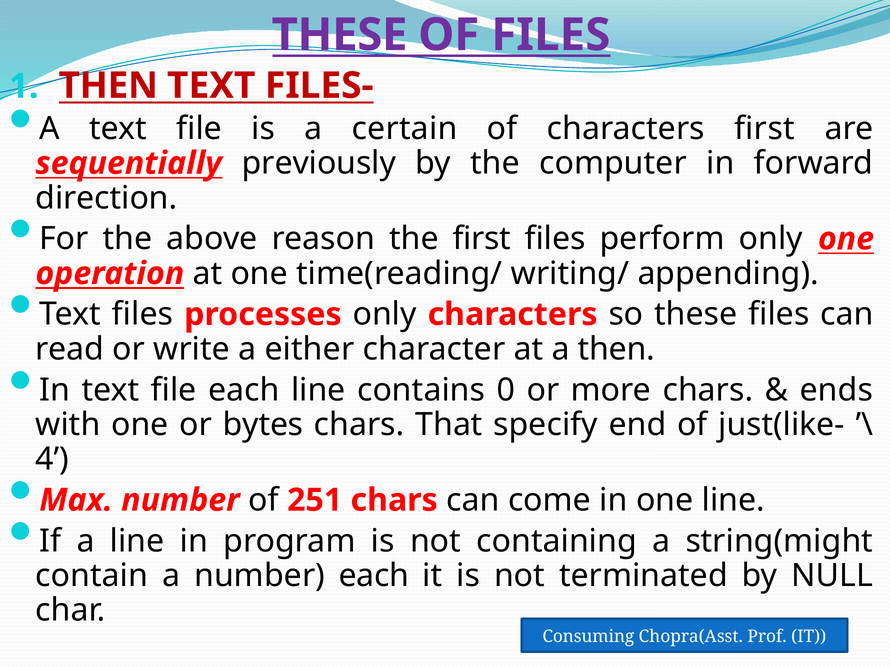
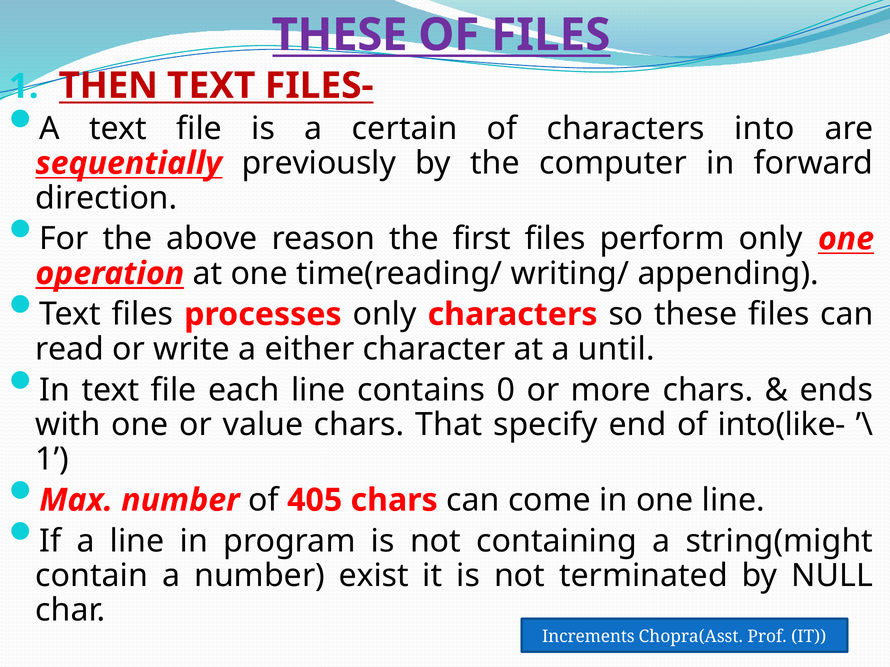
characters first: first -> into
a then: then -> until
bytes: bytes -> value
just(like-: just(like- -> into(like-
4 at (52, 460): 4 -> 1
251: 251 -> 405
number each: each -> exist
Consuming: Consuming -> Increments
